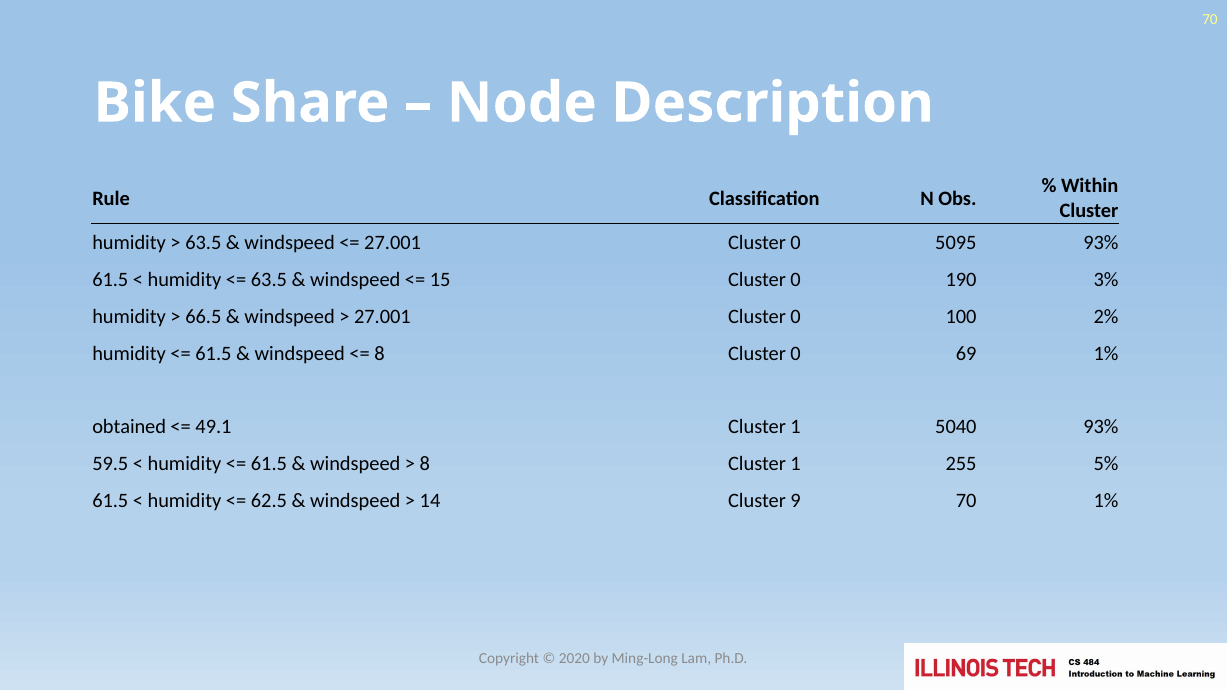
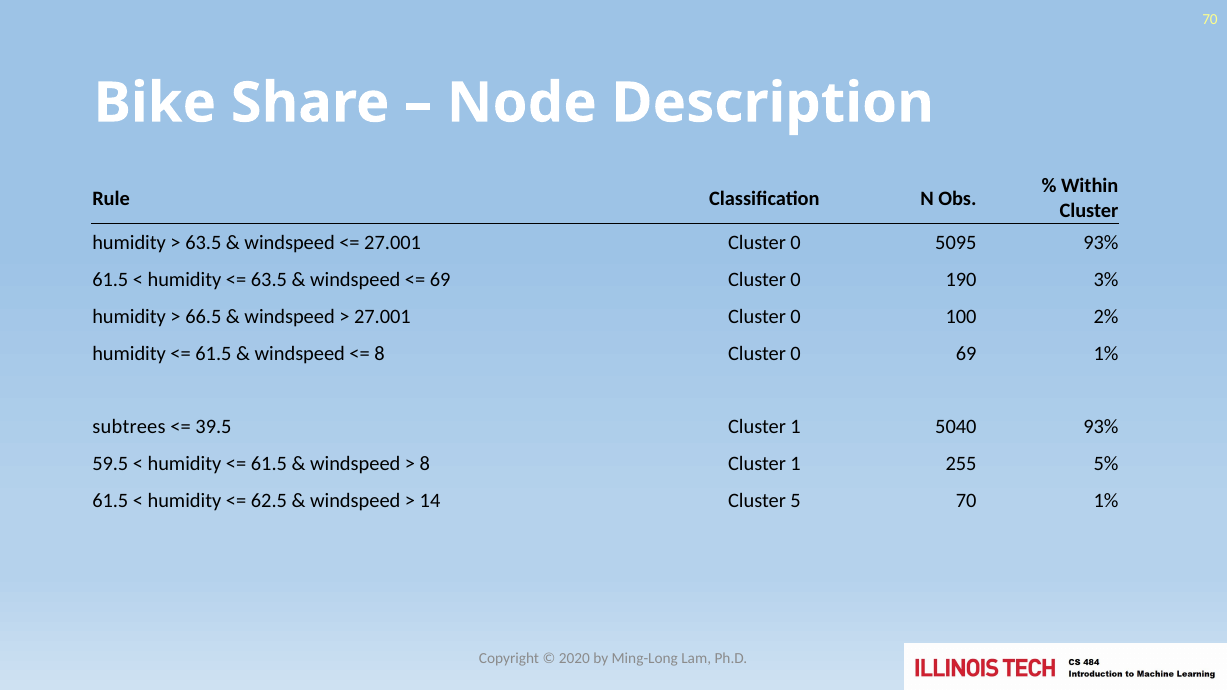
15 at (440, 280): 15 -> 69
obtained: obtained -> subtrees
49.1: 49.1 -> 39.5
9: 9 -> 5
